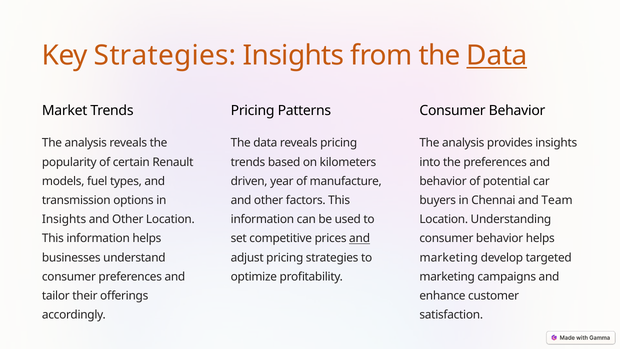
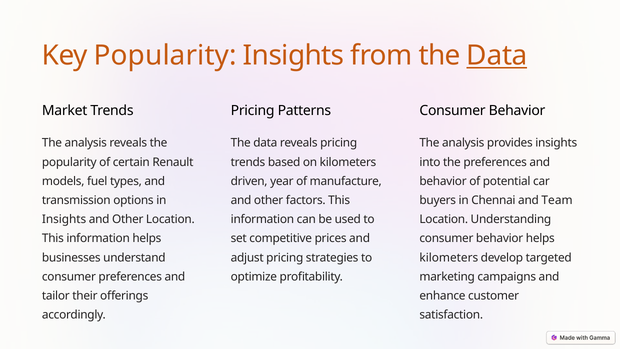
Key Strategies: Strategies -> Popularity
and at (360, 238) underline: present -> none
marketing at (449, 257): marketing -> kilometers
